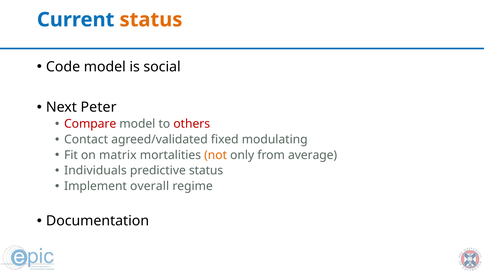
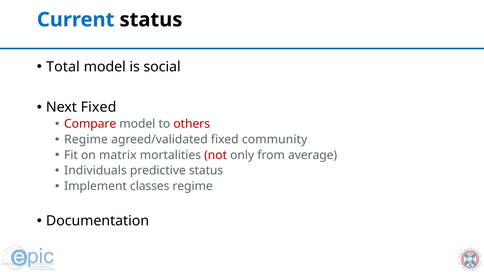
status at (151, 20) colour: orange -> black
Code: Code -> Total
Next Peter: Peter -> Fixed
Contact at (86, 140): Contact -> Regime
modulating: modulating -> community
not colour: orange -> red
overall: overall -> classes
